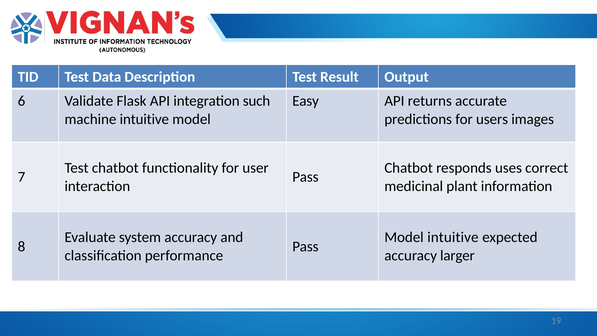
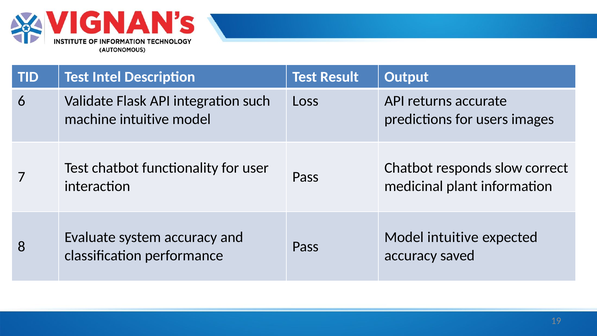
Data: Data -> Intel
Easy: Easy -> Loss
uses: uses -> slow
larger: larger -> saved
